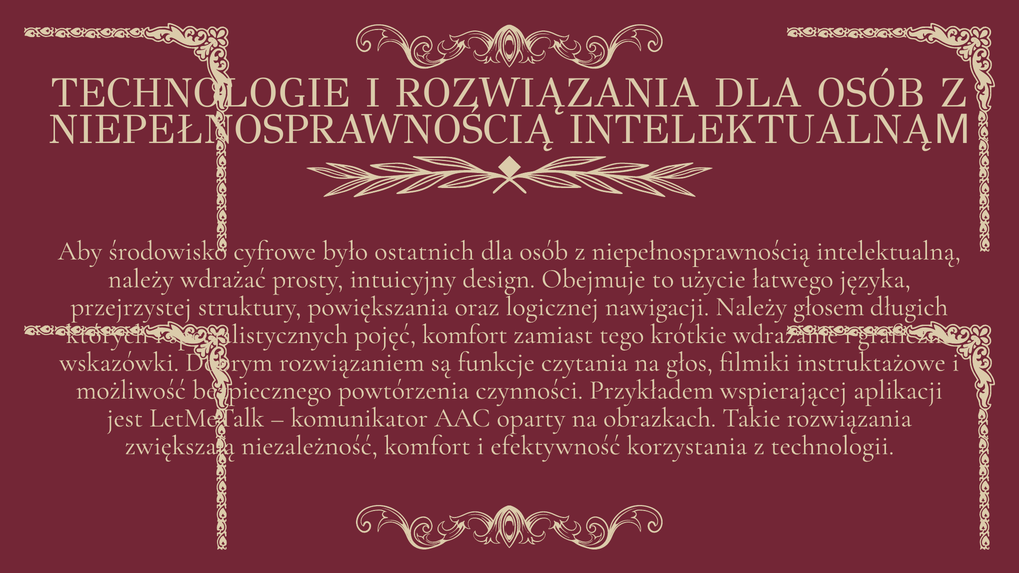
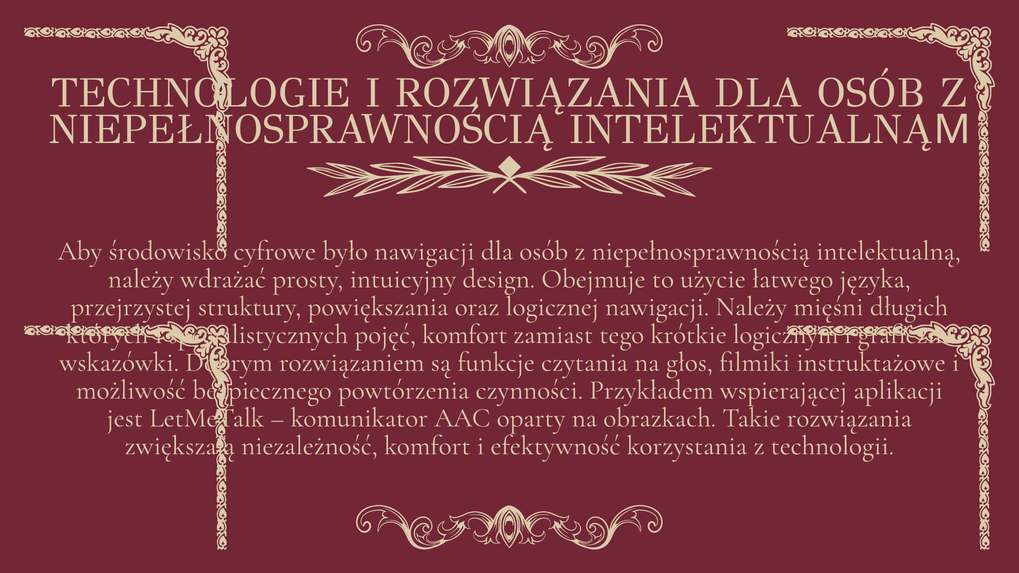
było ostatnich: ostatnich -> nawigacji
głosem: głosem -> mięśni
wdrażanie: wdrażanie -> logicznym
